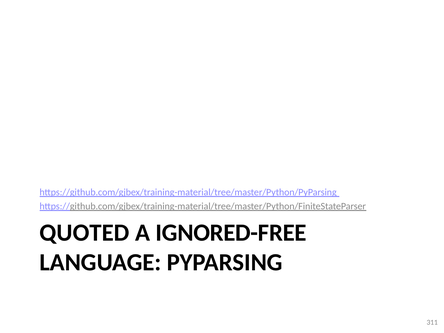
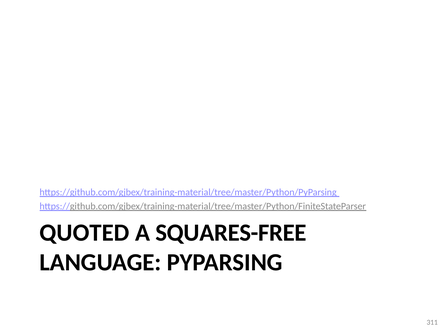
IGNORED-FREE: IGNORED-FREE -> SQUARES-FREE
